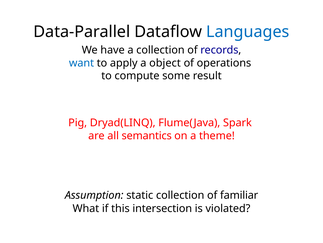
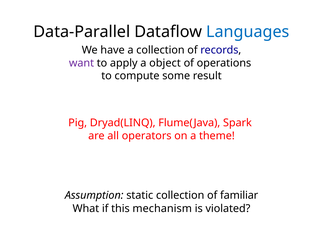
want colour: blue -> purple
semantics: semantics -> operators
intersection: intersection -> mechanism
